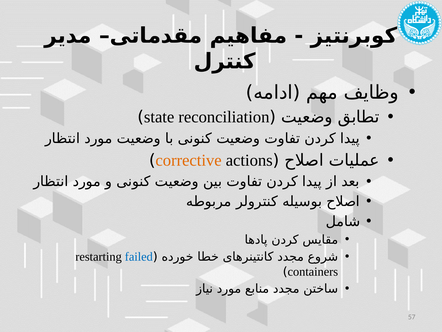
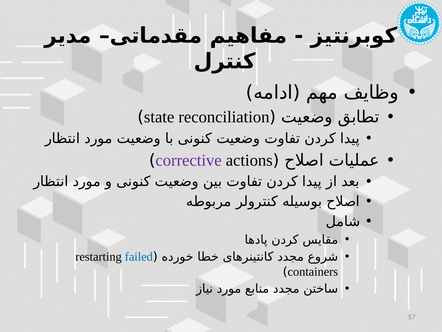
corrective colour: orange -> purple
